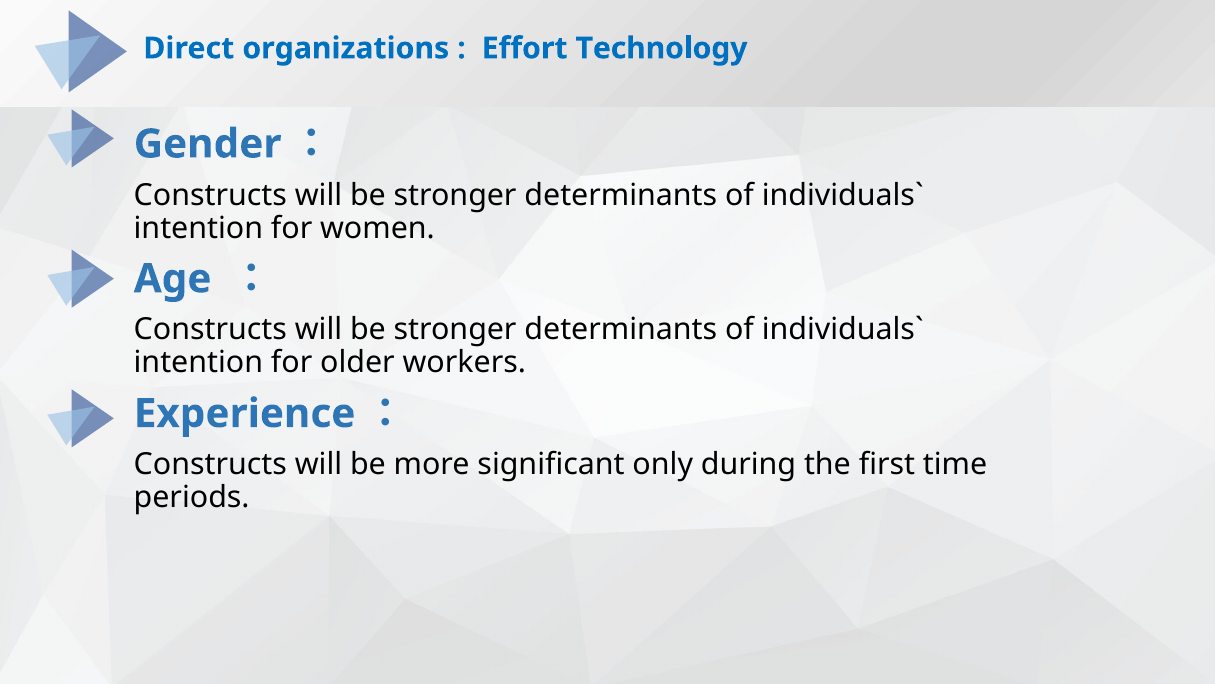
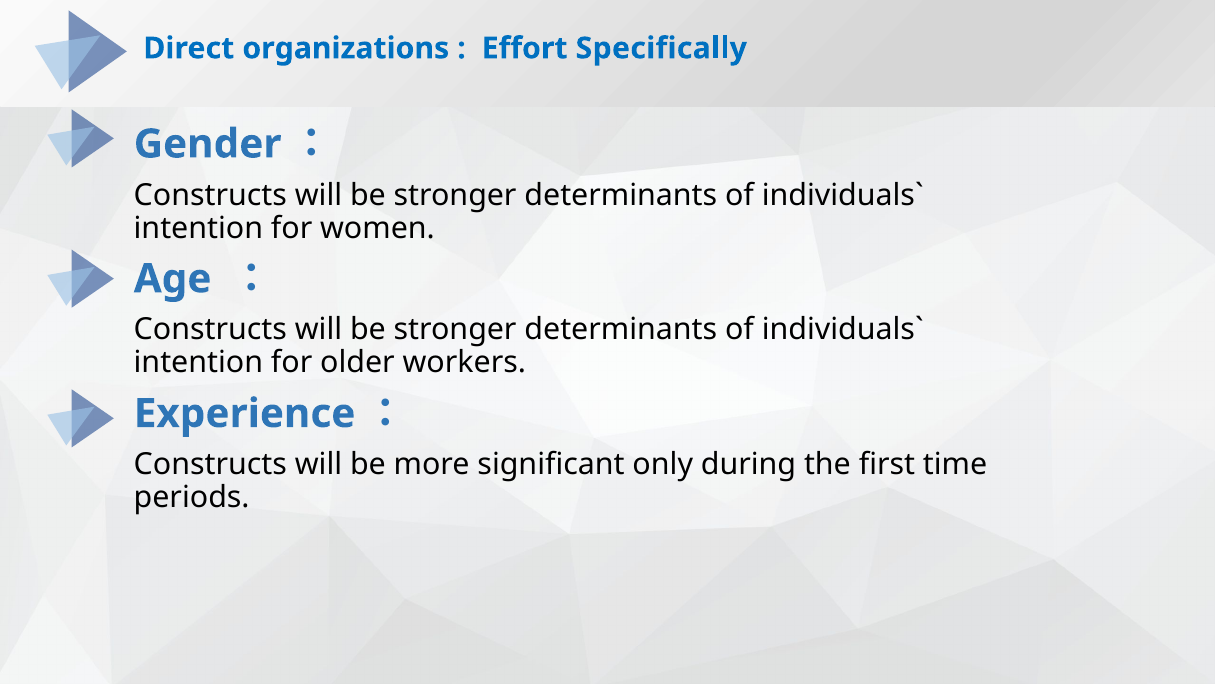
Technology: Technology -> Specifically
